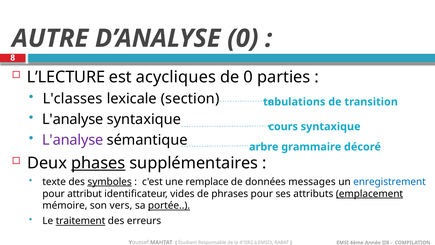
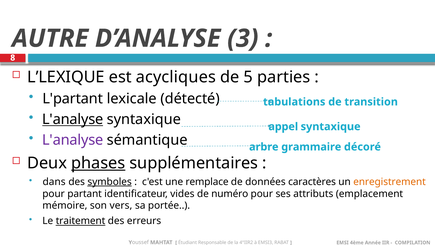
D’ANALYSE 0: 0 -> 3
L’LECTURE: L’LECTURE -> L’LEXIQUE
de 0: 0 -> 5
L'classes: L'classes -> L'partant
section: section -> détecté
L'analyse at (73, 119) underline: none -> present
cours: cours -> appel
texte: texte -> dans
messages: messages -> caractères
enregistrement colour: blue -> orange
attribut: attribut -> partant
phrases: phrases -> numéro
emplacement underline: present -> none
portée underline: present -> none
